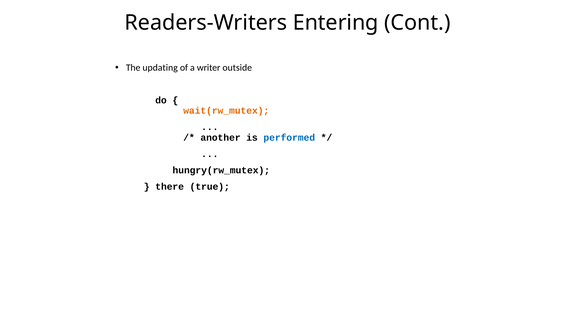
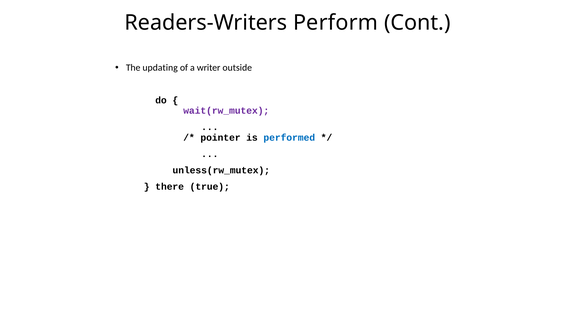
Entering: Entering -> Perform
wait(rw_mutex colour: orange -> purple
another: another -> pointer
hungry(rw_mutex: hungry(rw_mutex -> unless(rw_mutex
